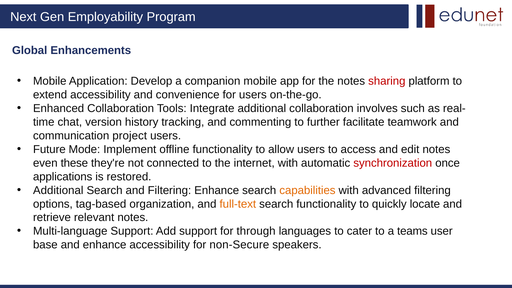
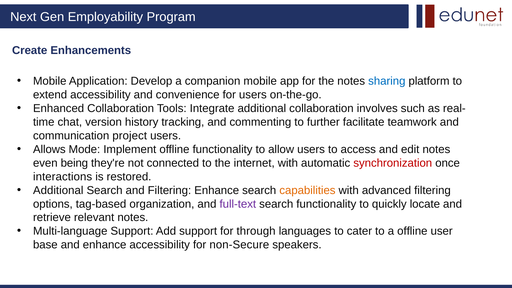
Global: Global -> Create
sharing colour: red -> blue
Future: Future -> Allows
these: these -> being
applications: applications -> interactions
full-text colour: orange -> purple
a teams: teams -> offline
